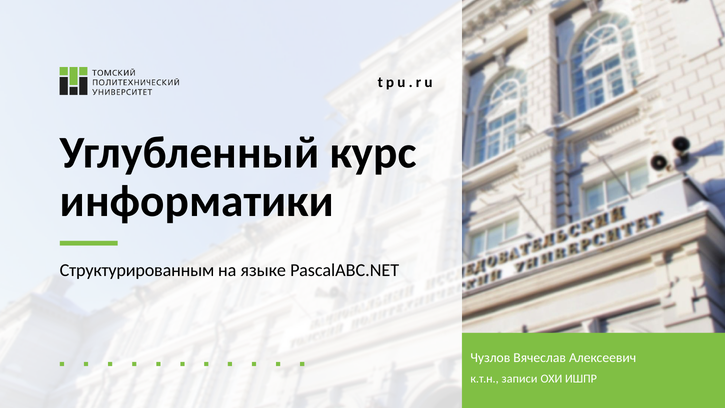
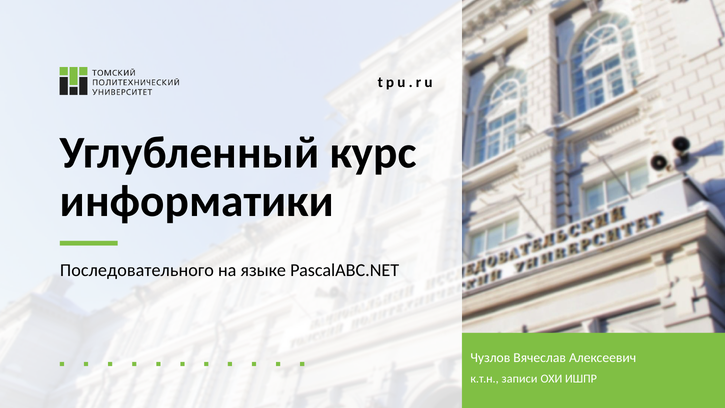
Структурированным: Структурированным -> Последовательного
